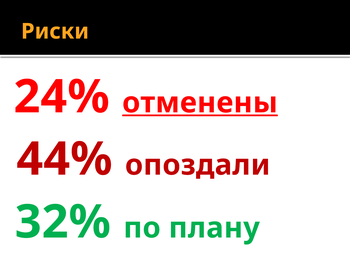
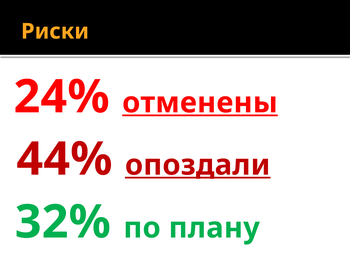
опоздали underline: none -> present
